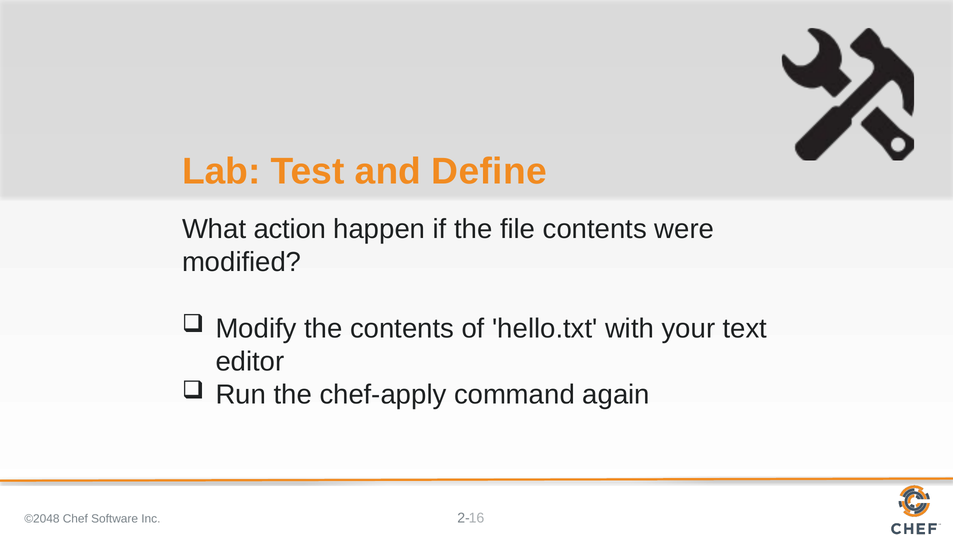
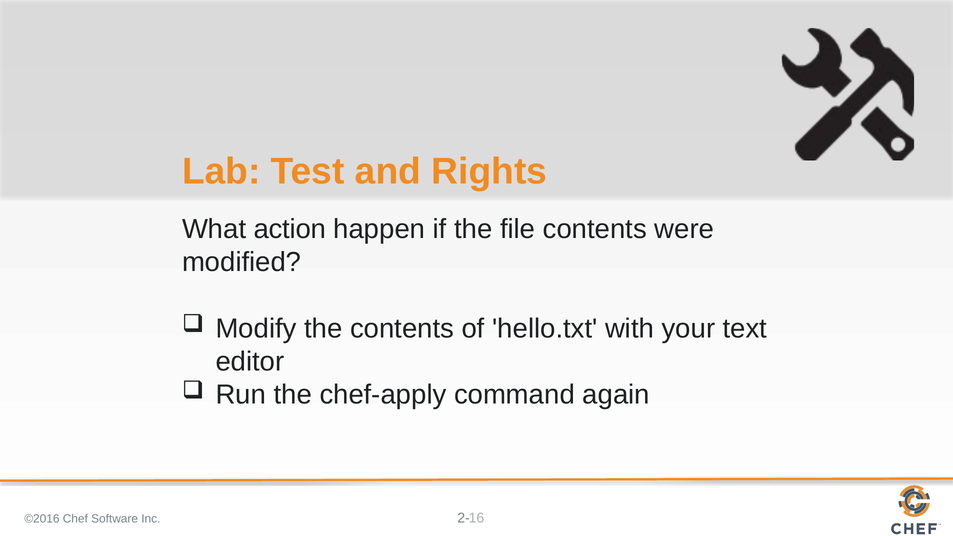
Define: Define -> Rights
©2048: ©2048 -> ©2016
